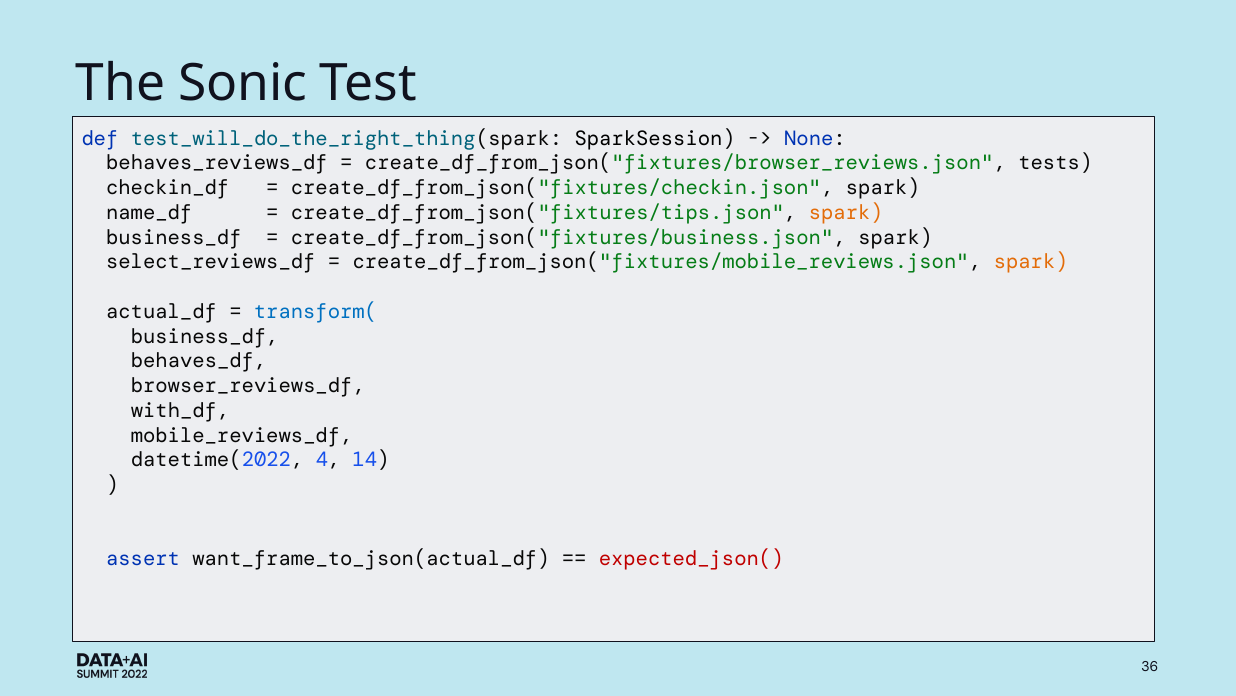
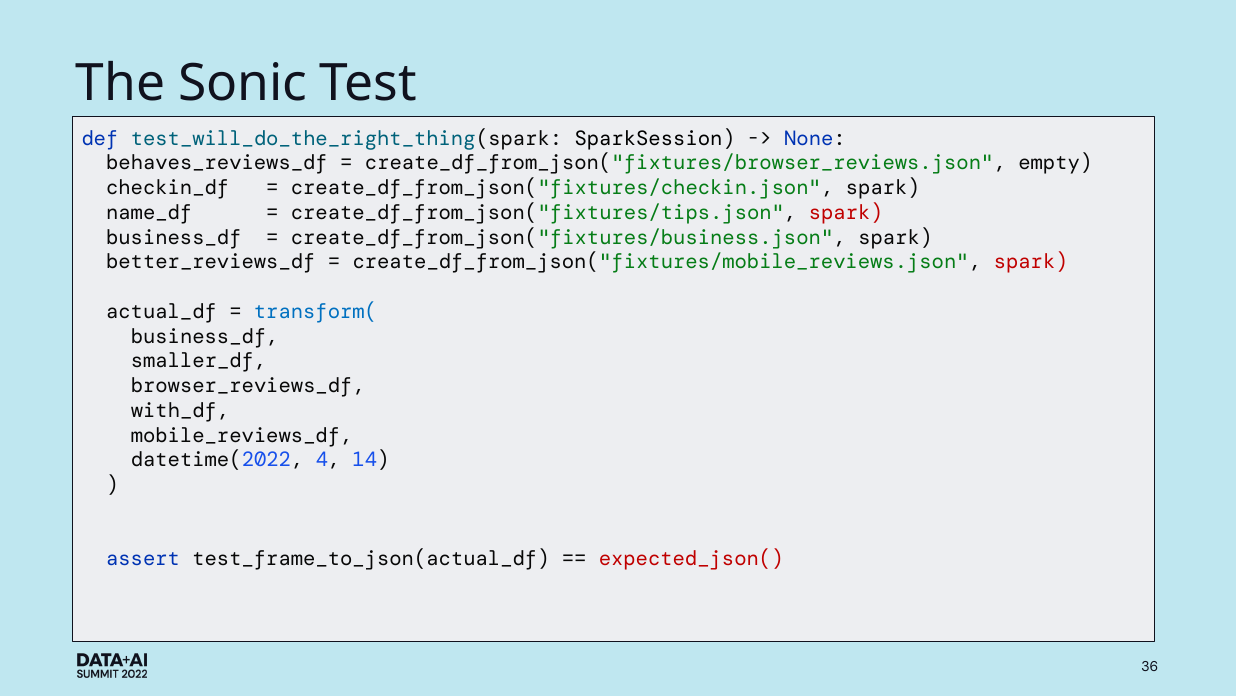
tests: tests -> empty
spark at (846, 212) colour: orange -> red
select_reviews_df: select_reviews_df -> better_reviews_df
spark at (1031, 262) colour: orange -> red
behaves_df: behaves_df -> smaller_df
want_frame_to_json(actual_df: want_frame_to_json(actual_df -> test_frame_to_json(actual_df
